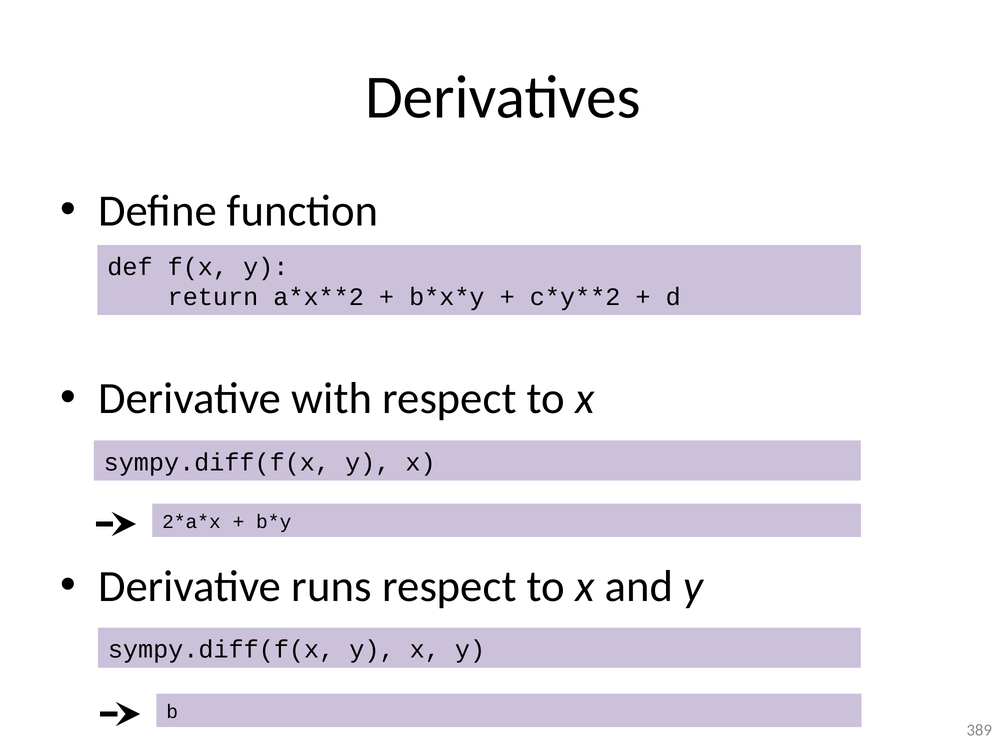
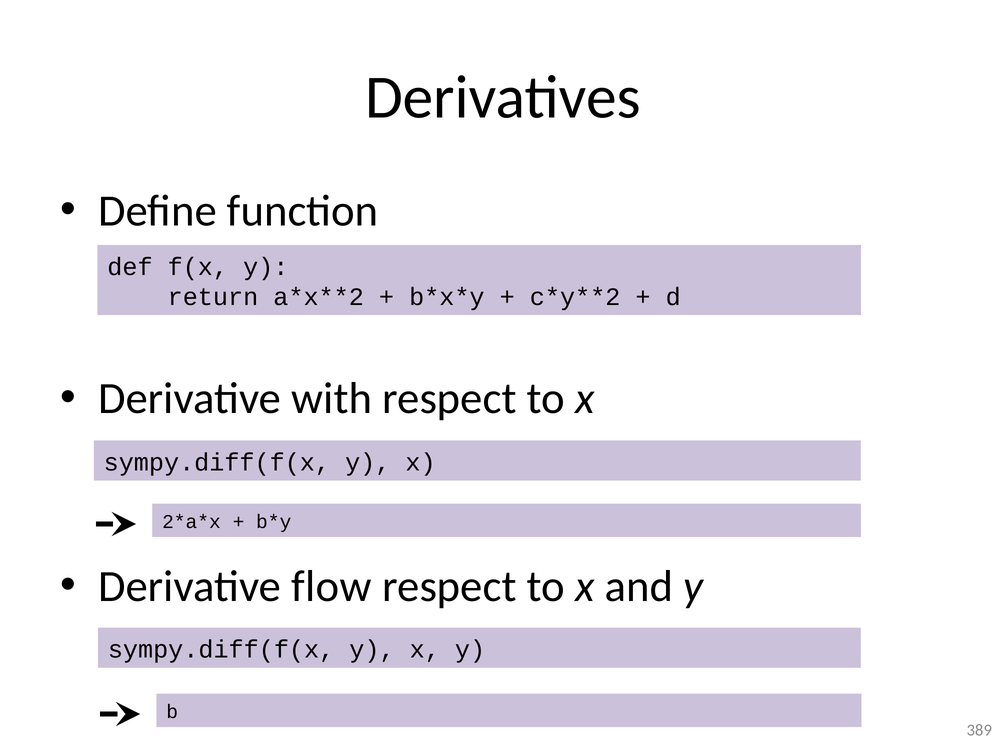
runs: runs -> flow
